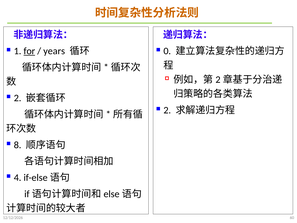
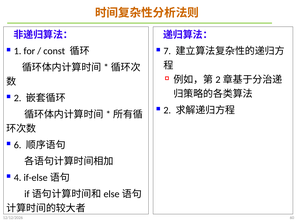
for underline: present -> none
years: years -> const
0: 0 -> 7
8: 8 -> 6
